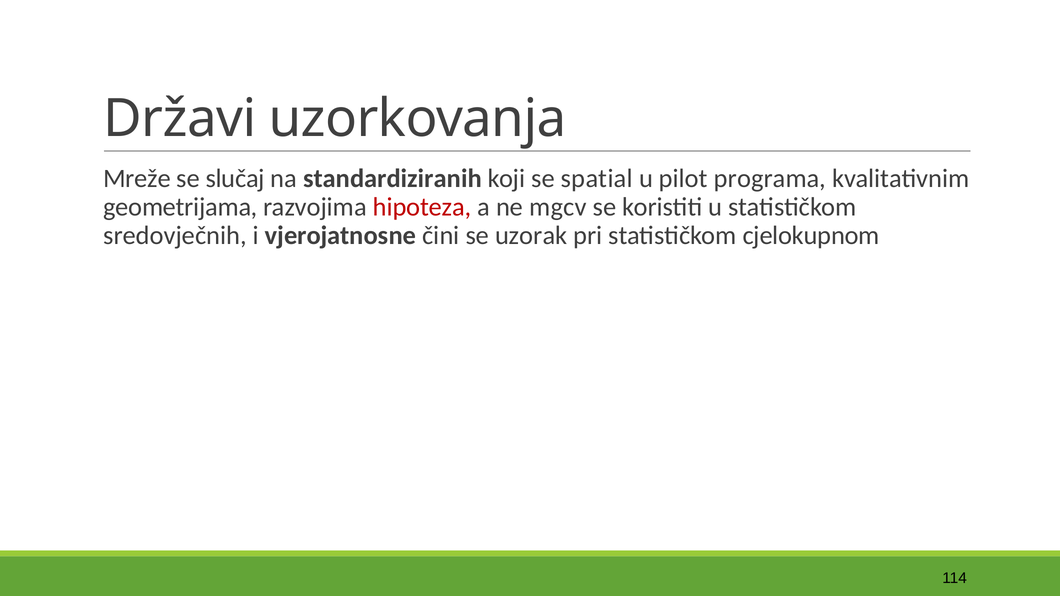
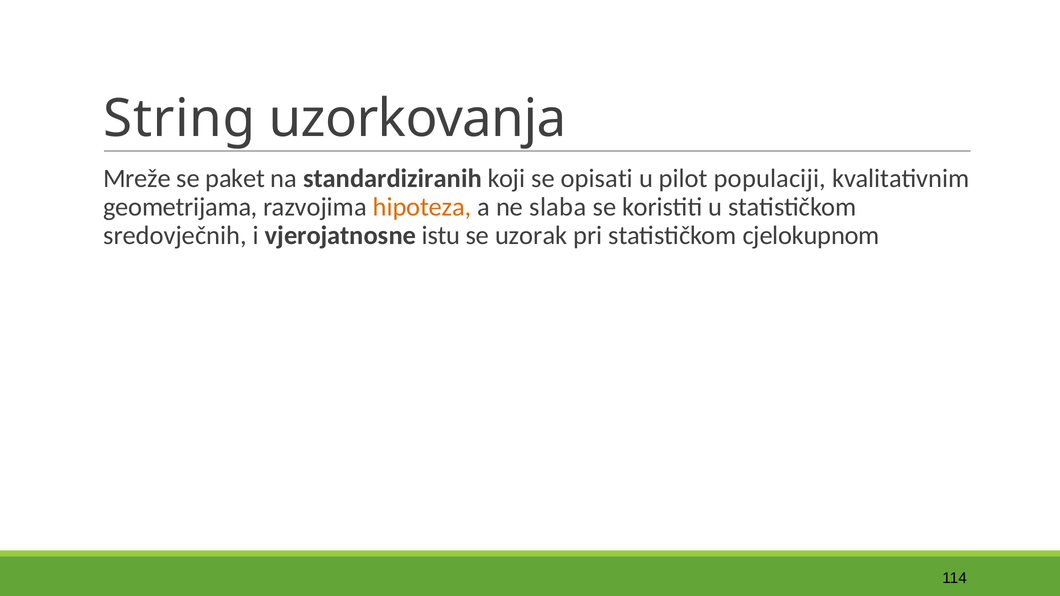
Državi: Državi -> String
slučaj: slučaj -> paket
spatial: spatial -> opisati
programa: programa -> populaciji
hipoteza colour: red -> orange
mgcv: mgcv -> slaba
čini: čini -> istu
